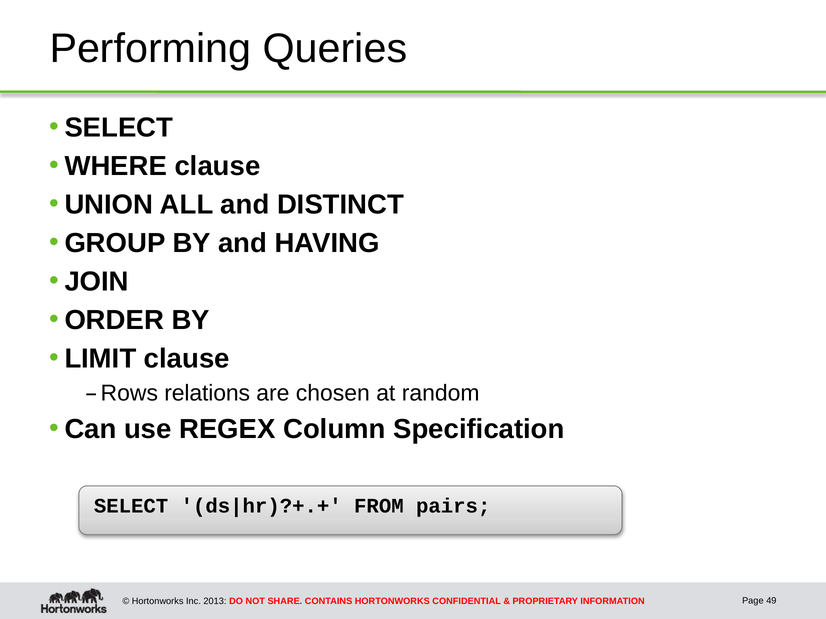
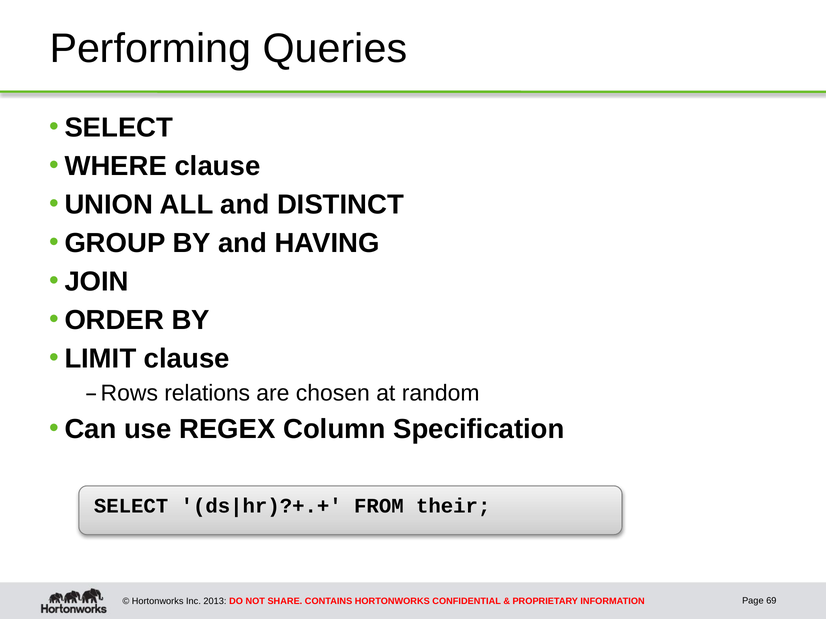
pairs: pairs -> their
49: 49 -> 69
